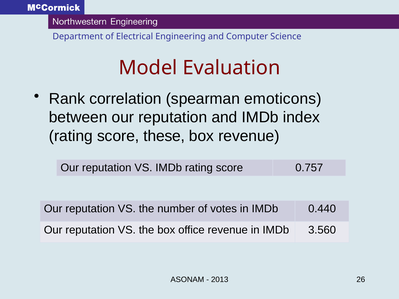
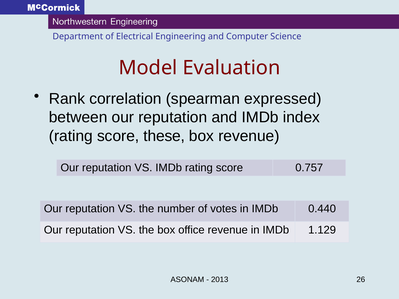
emoticons: emoticons -> expressed
3.560: 3.560 -> 1.129
